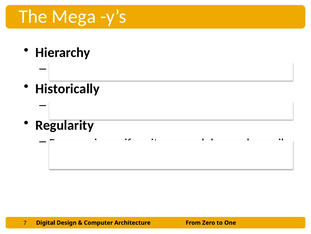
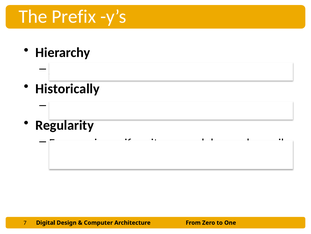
Mega: Mega -> Prefix
